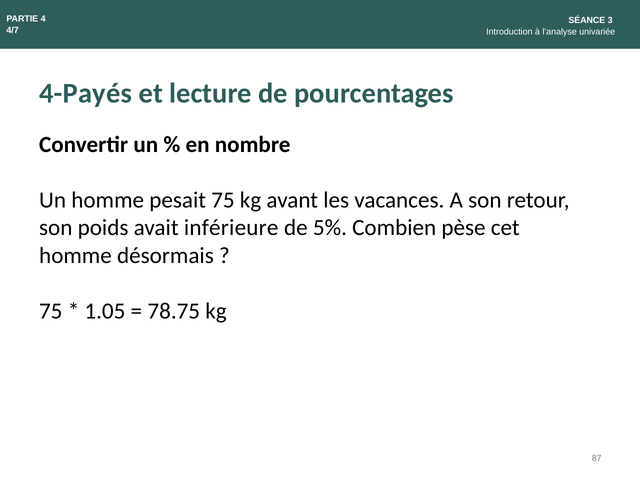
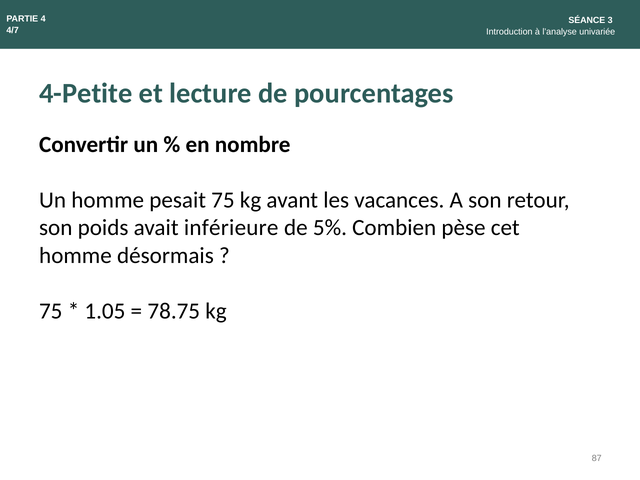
4-Payés: 4-Payés -> 4-Petite
